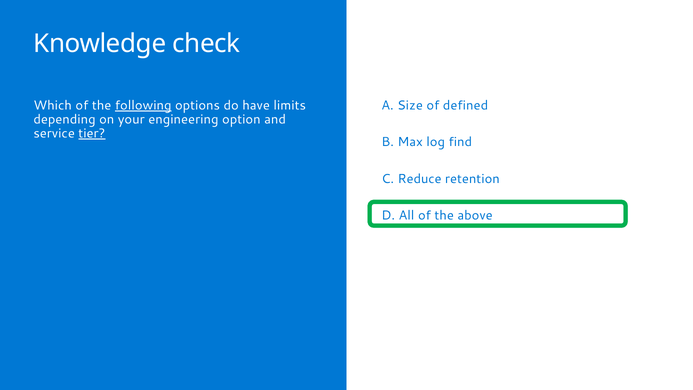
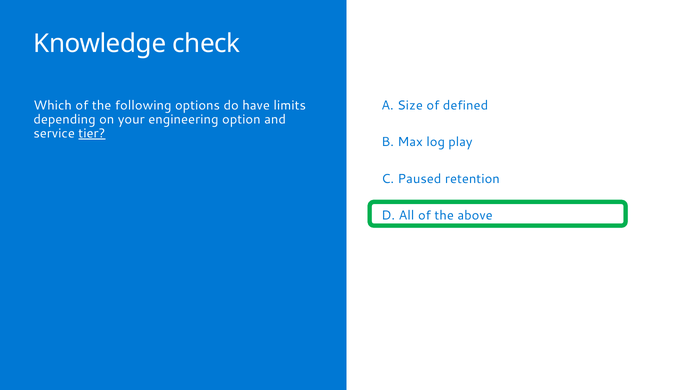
following underline: present -> none
find: find -> play
Reduce: Reduce -> Paused
